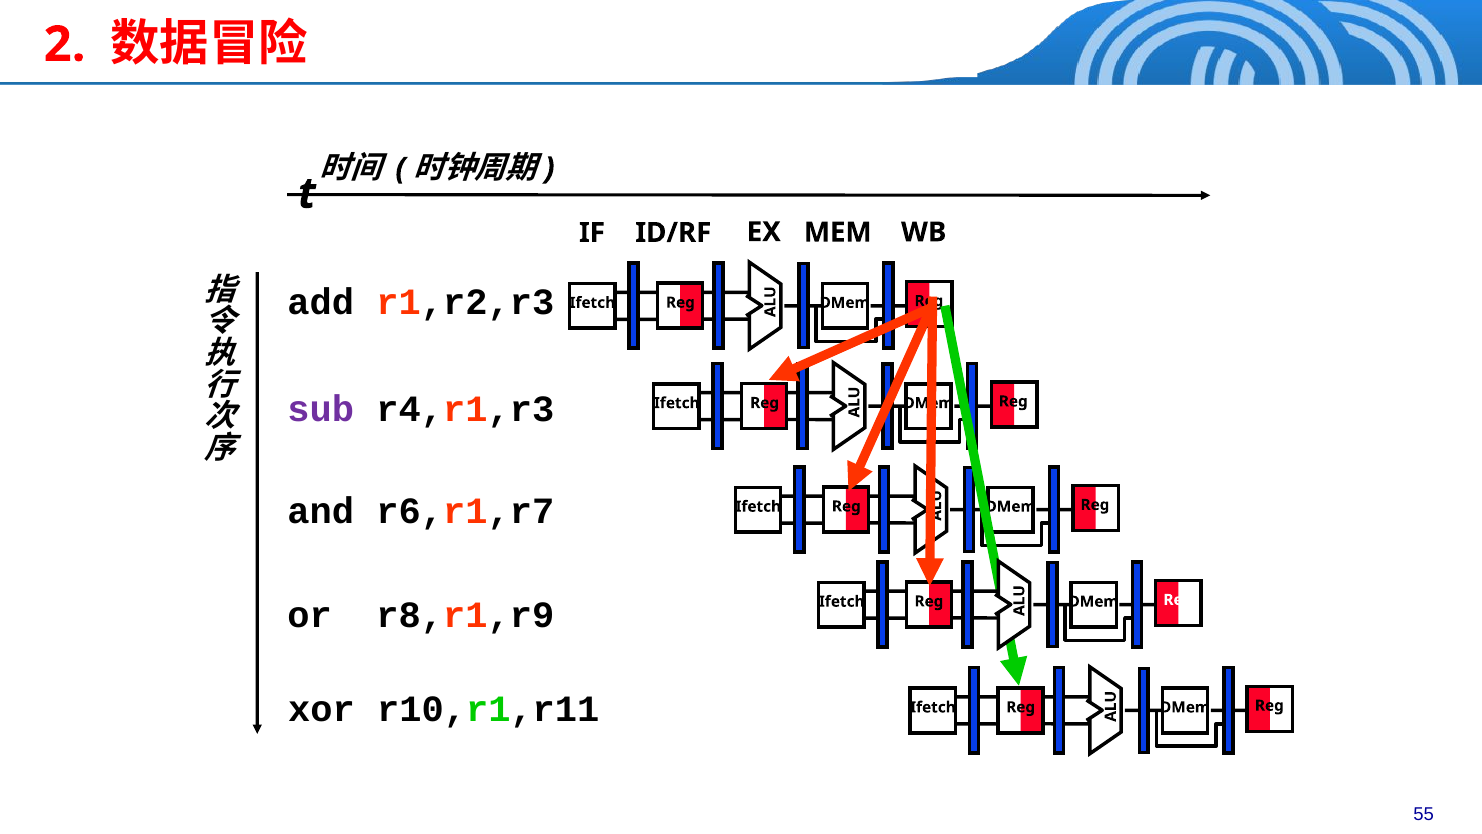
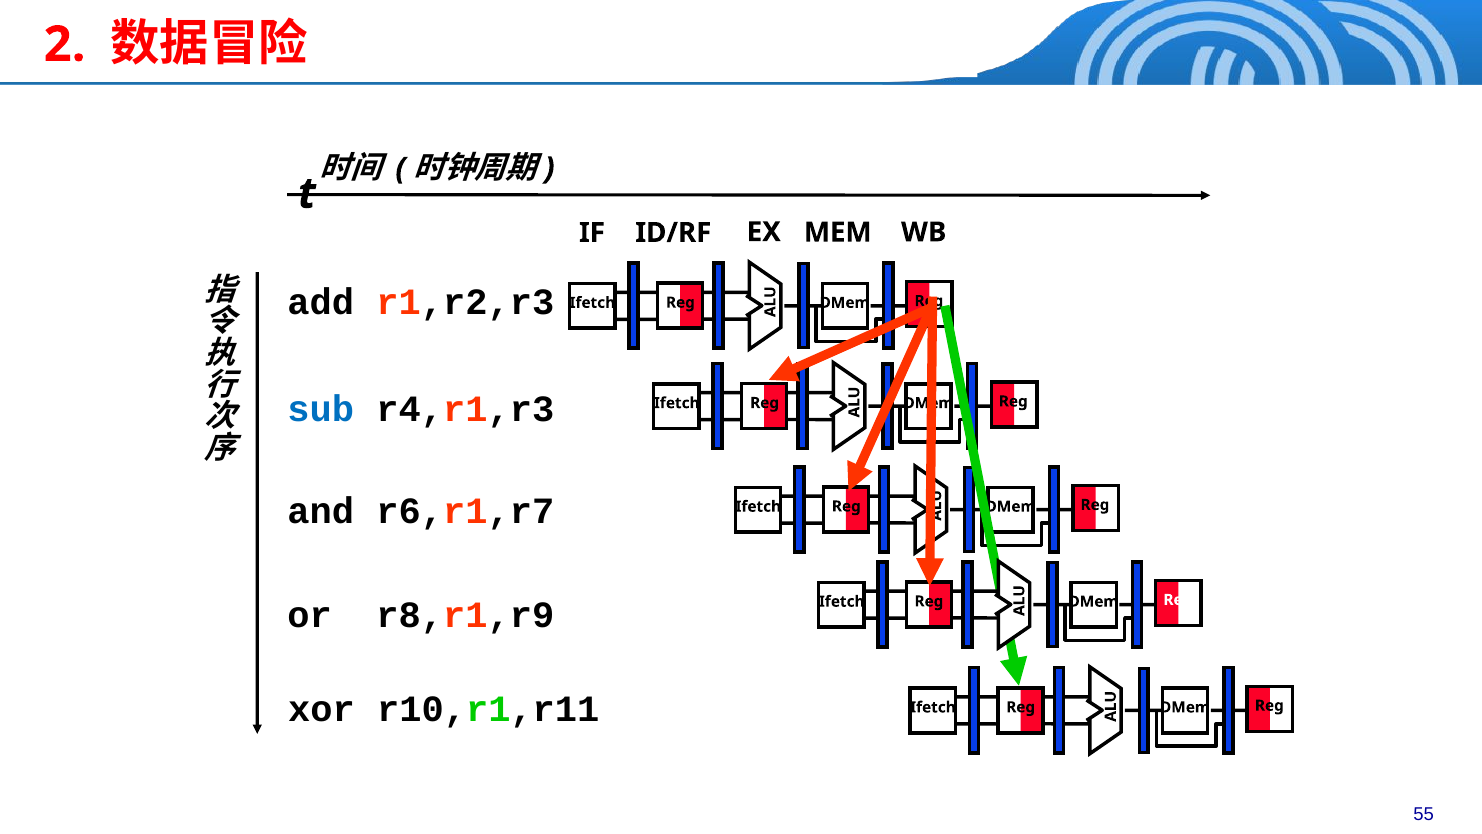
sub colour: purple -> blue
